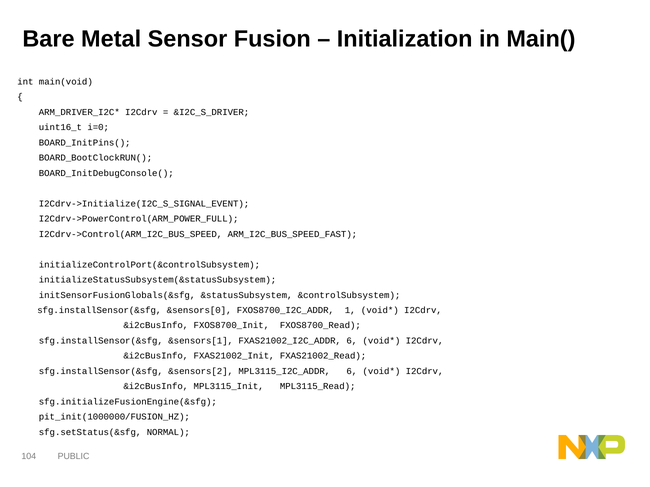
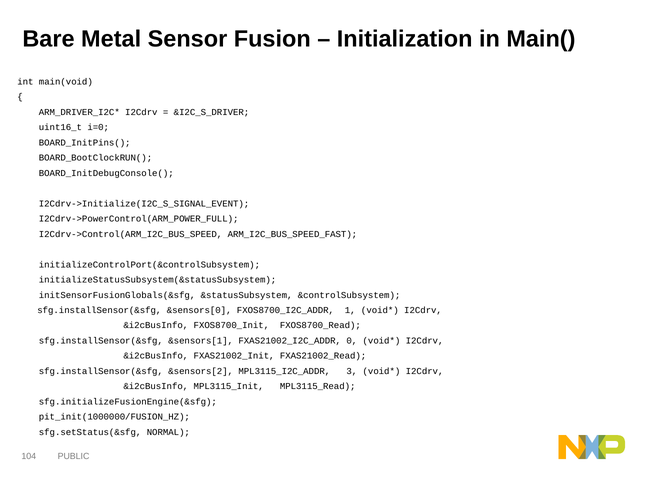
FXAS21002_I2C_ADDR 6: 6 -> 0
MPL3115_I2C_ADDR 6: 6 -> 3
